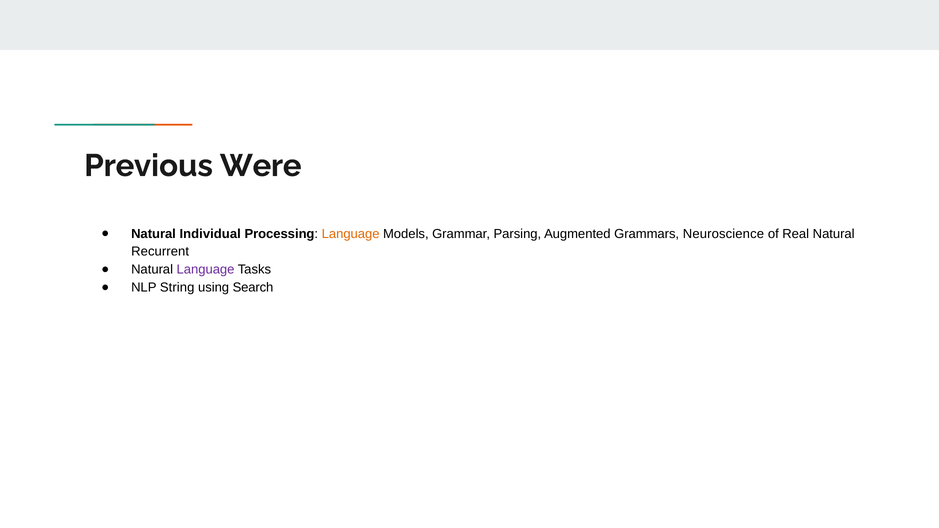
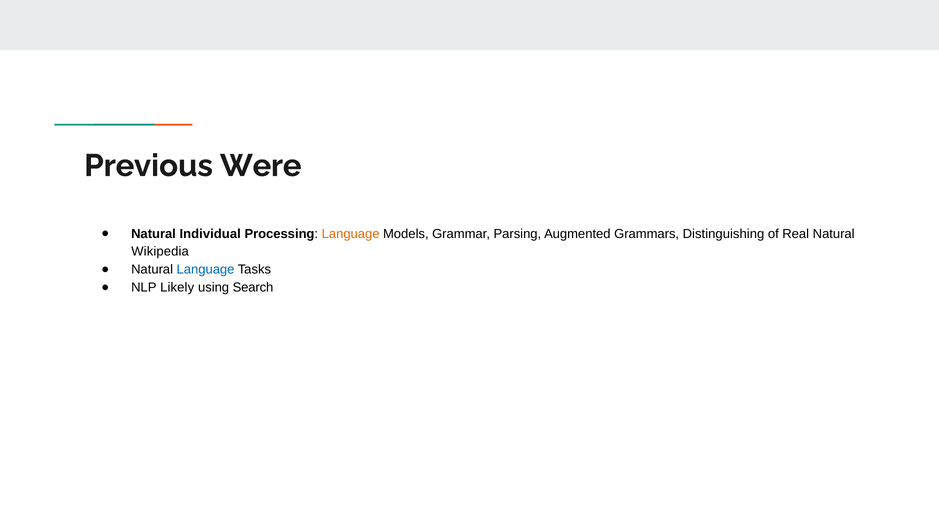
Neuroscience: Neuroscience -> Distinguishing
Recurrent: Recurrent -> Wikipedia
Language at (206, 270) colour: purple -> blue
String: String -> Likely
